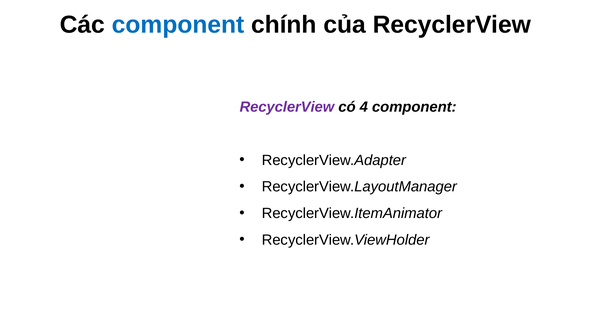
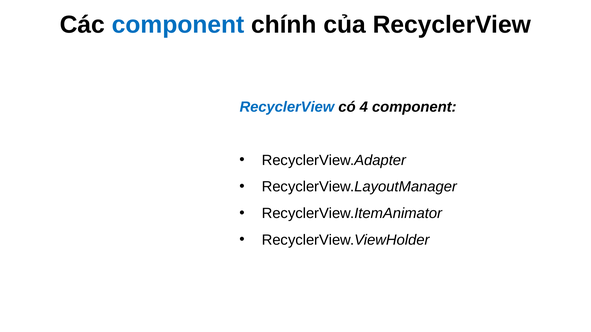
RecyclerView at (287, 107) colour: purple -> blue
